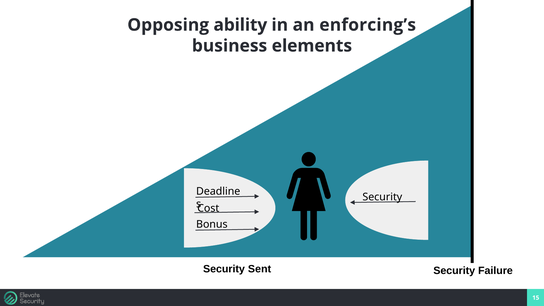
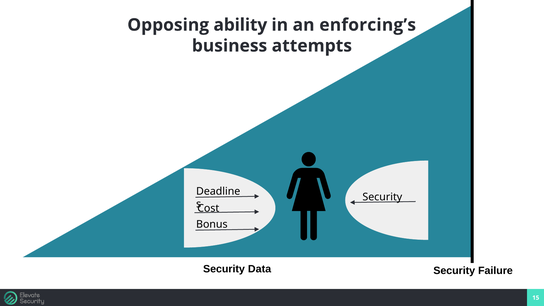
elements: elements -> attempts
Sent: Sent -> Data
